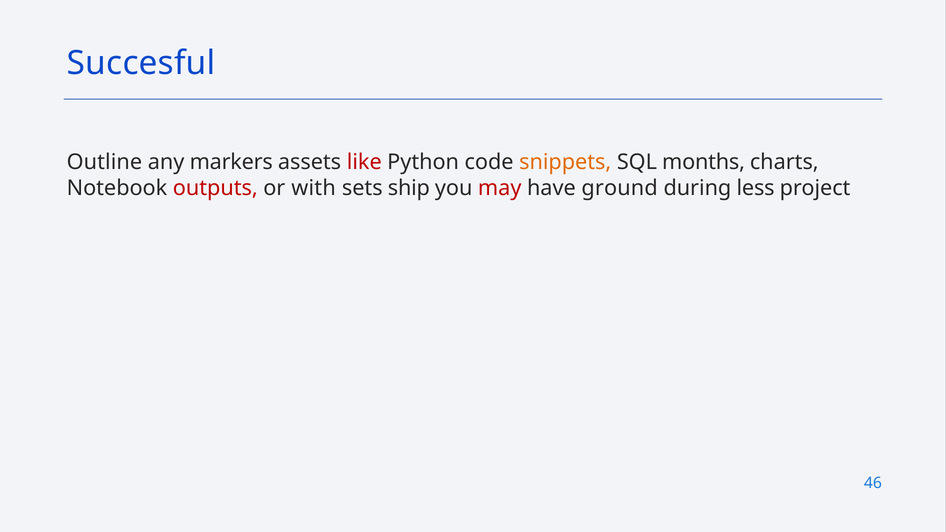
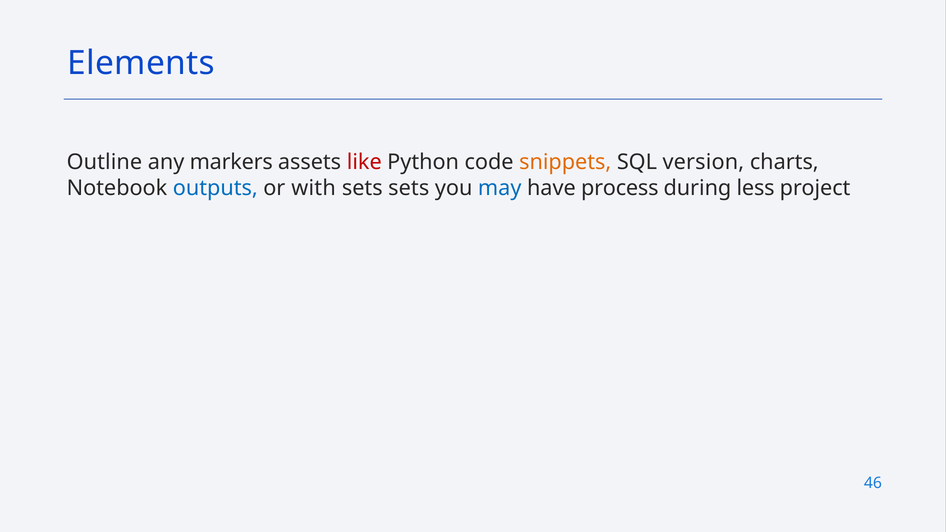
Succesful: Succesful -> Elements
months: months -> version
outputs colour: red -> blue
sets ship: ship -> sets
may colour: red -> blue
ground: ground -> process
